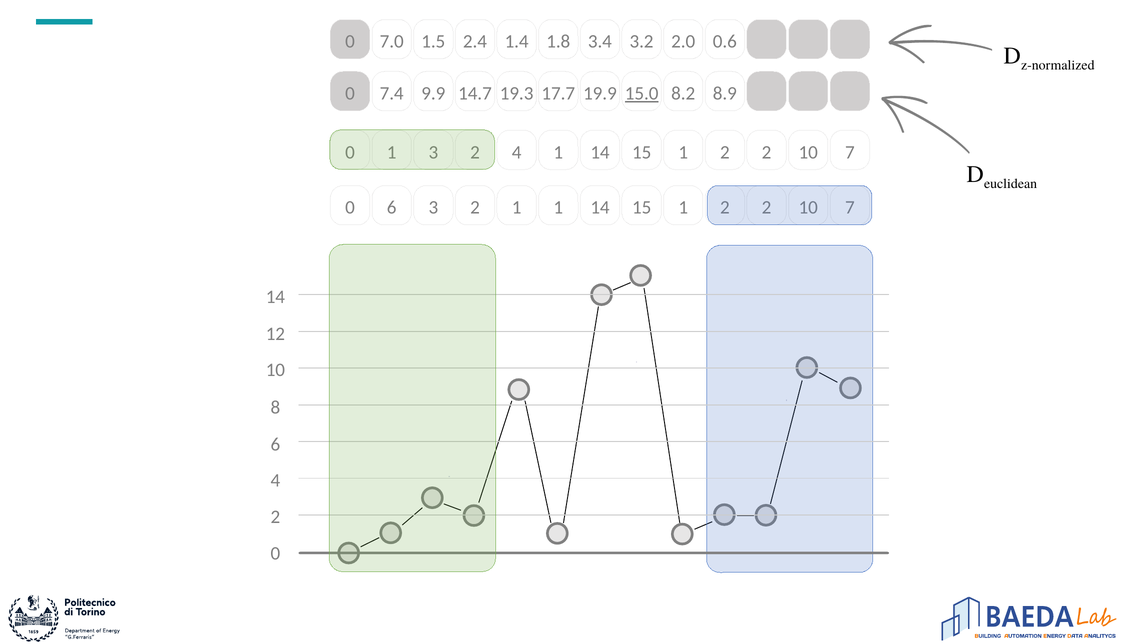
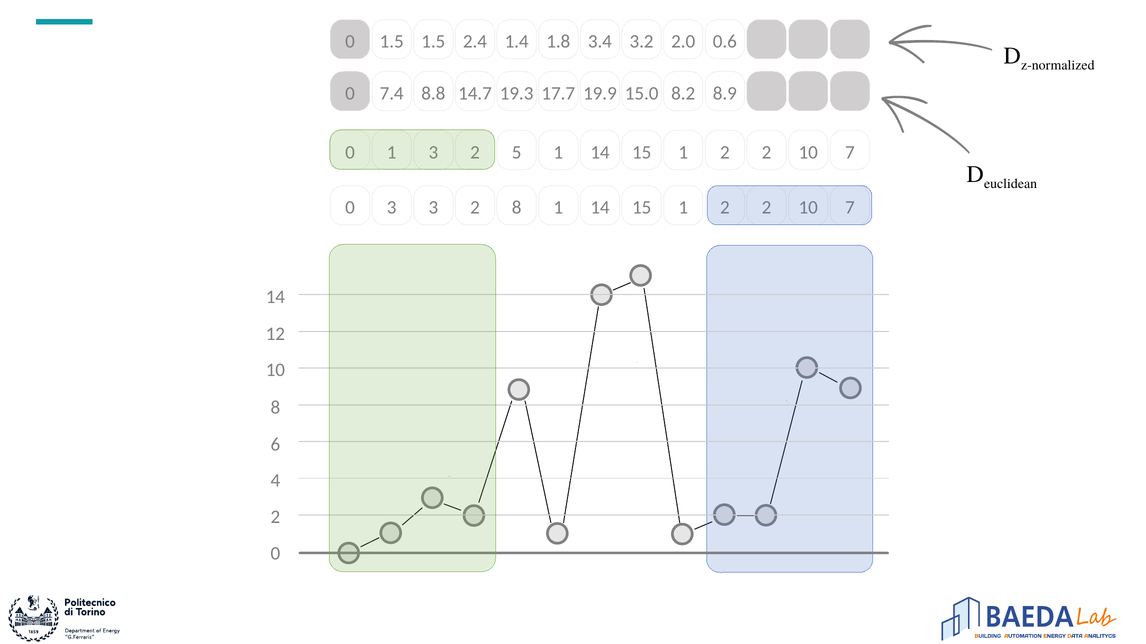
0 7.0: 7.0 -> 1.5
9.9: 9.9 -> 8.8
15.0 underline: present -> none
4 at (517, 152): 4 -> 5
0 6: 6 -> 3
2 1: 1 -> 8
